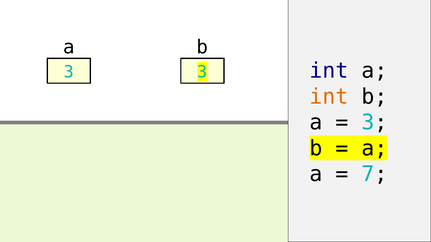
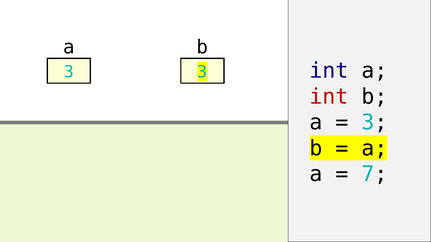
int at (329, 97) colour: orange -> red
